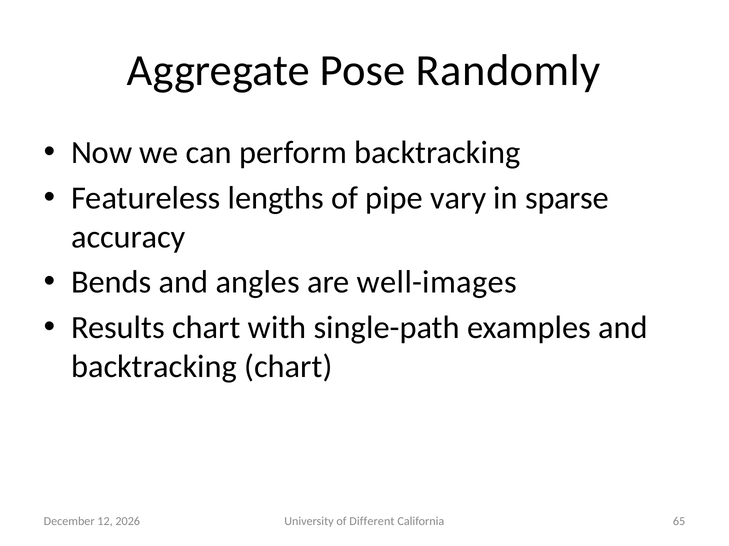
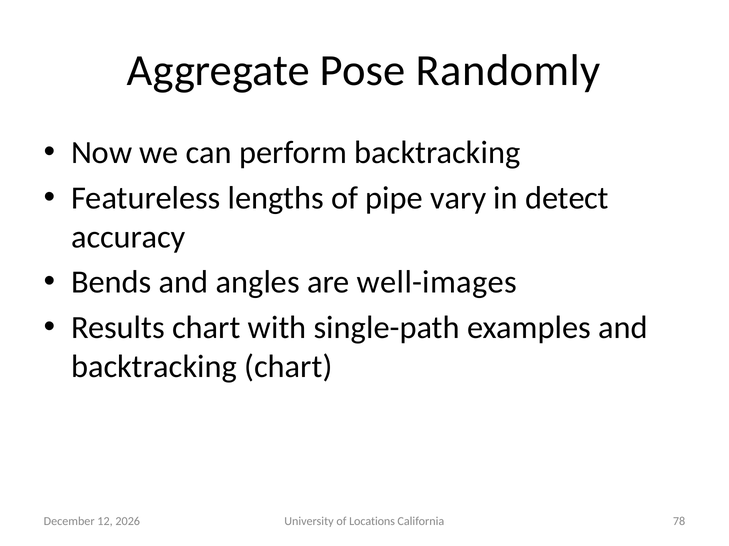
sparse: sparse -> detect
Different: Different -> Locations
65: 65 -> 78
